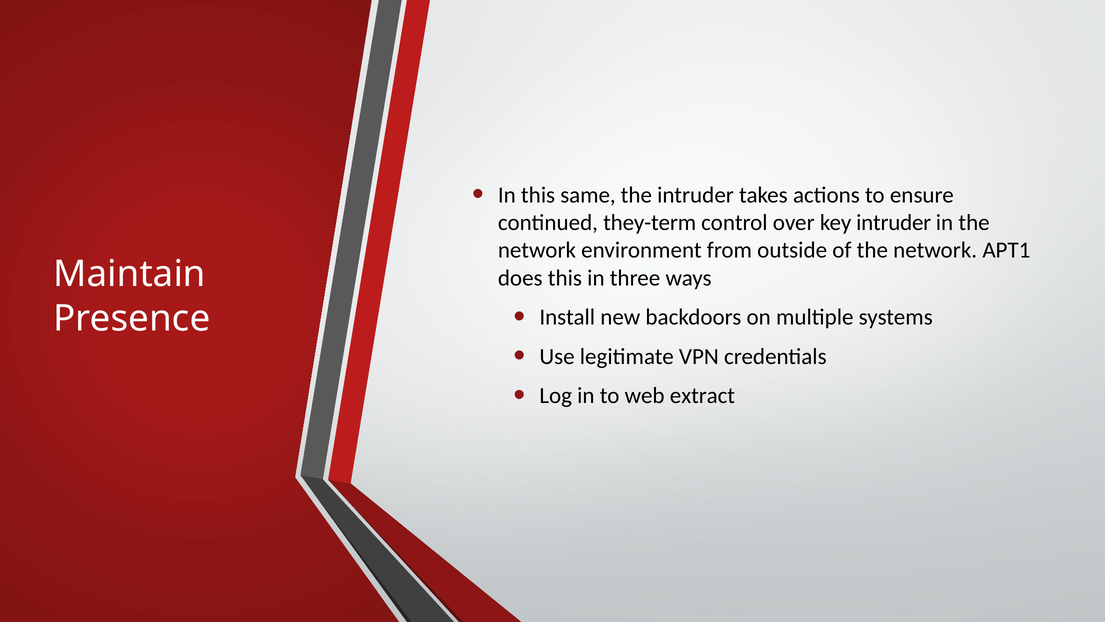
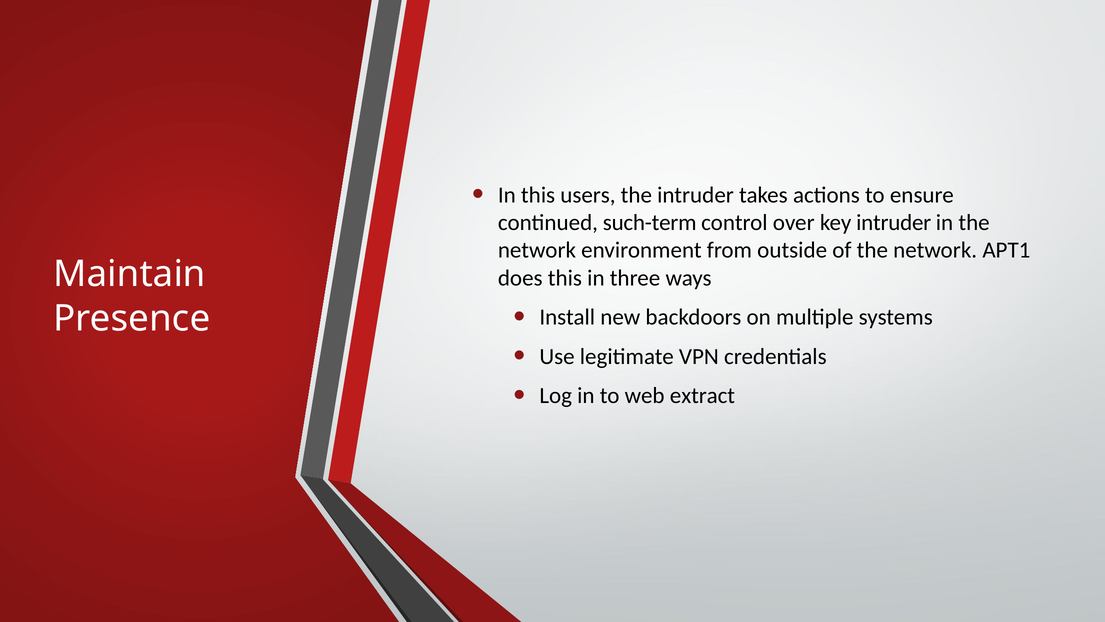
same: same -> users
they-term: they-term -> such-term
